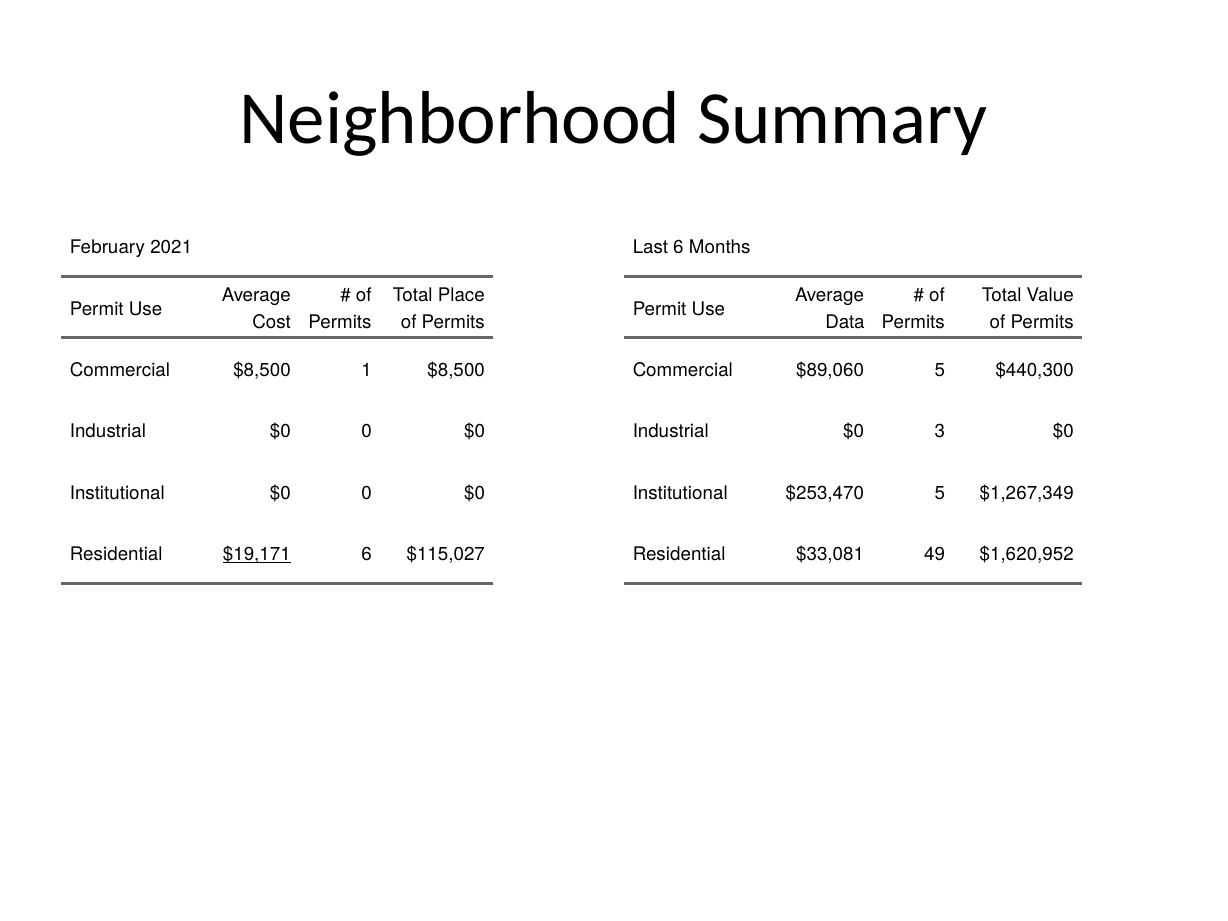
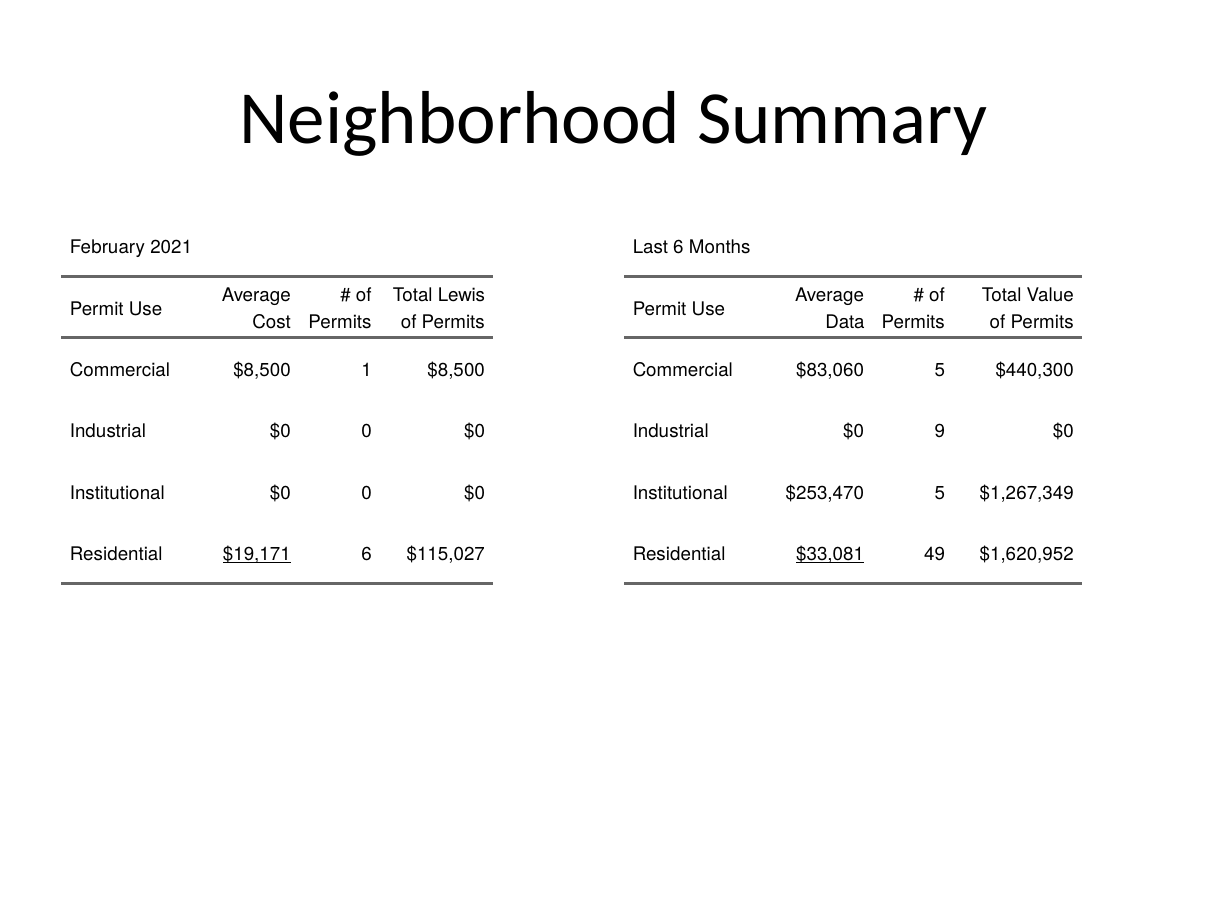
Place: Place -> Lewis
$89,060: $89,060 -> $83,060
3: 3 -> 9
$33,081 underline: none -> present
